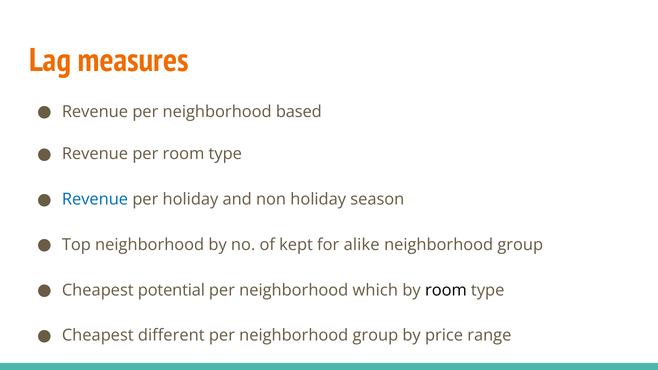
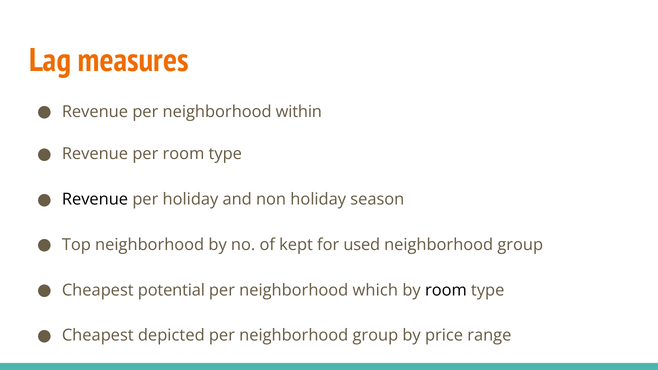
based: based -> within
Revenue at (95, 200) colour: blue -> black
alike: alike -> used
different: different -> depicted
